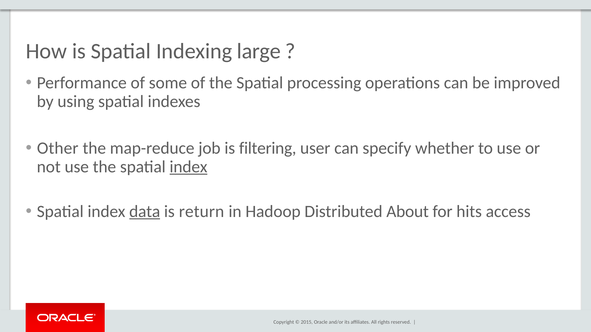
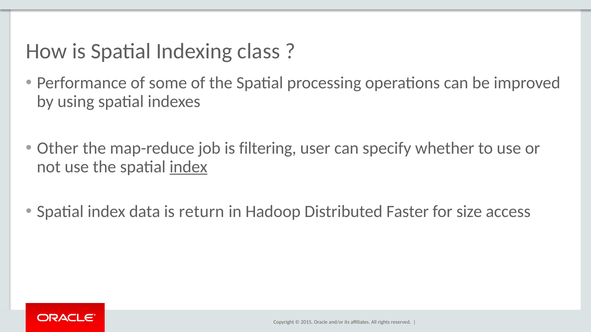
large: large -> class
data underline: present -> none
About: About -> Faster
hits: hits -> size
